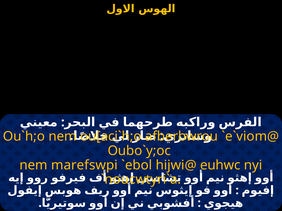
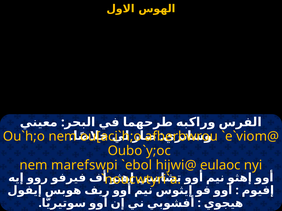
euhwc: euhwc -> eulaoc
